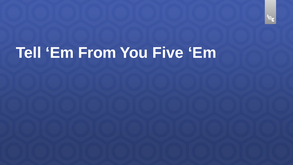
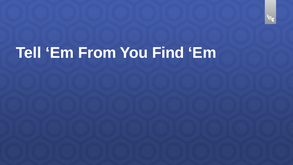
Five: Five -> Find
